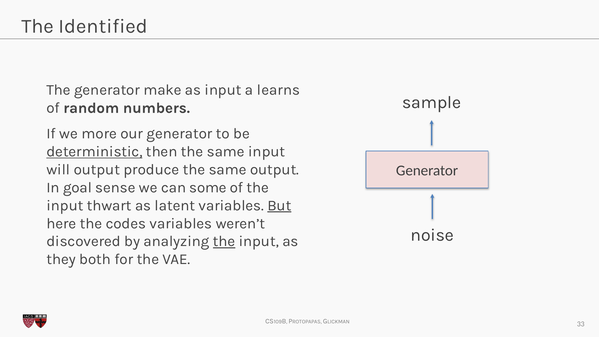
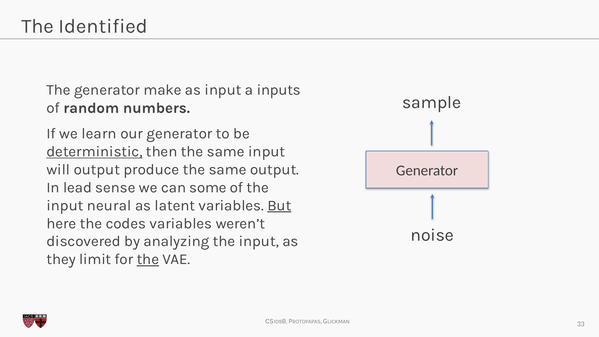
learns: learns -> inputs
more: more -> learn
goal: goal -> lead
thwart: thwart -> neural
the at (224, 241) underline: present -> none
both: both -> limit
the at (148, 259) underline: none -> present
